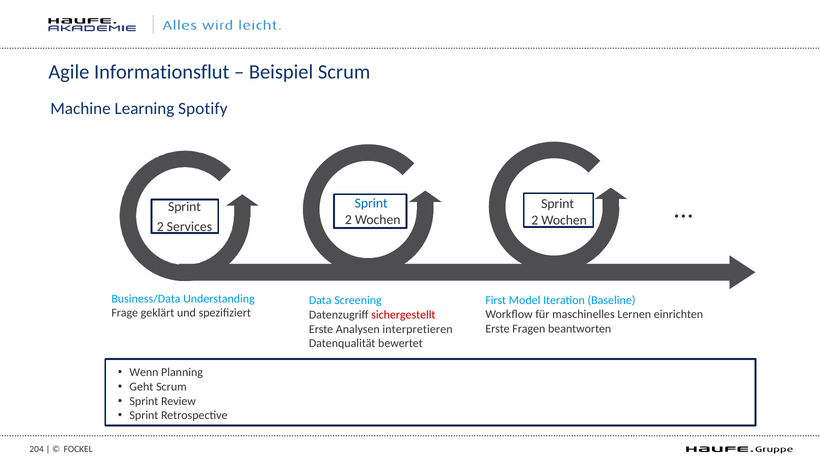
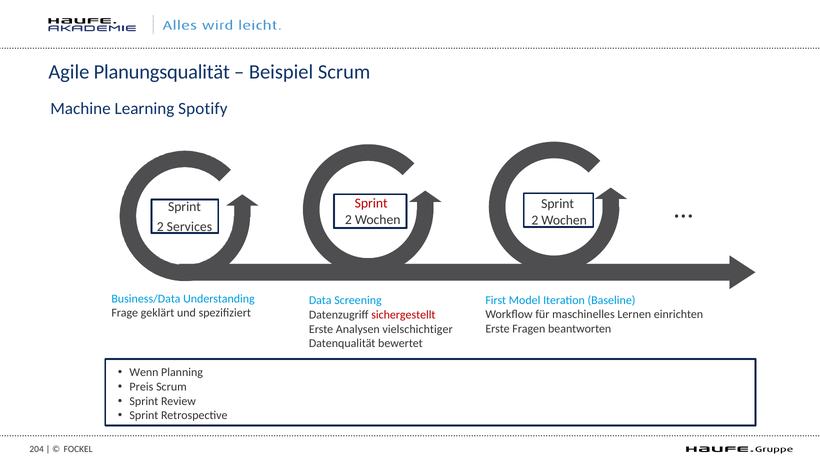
Informationsflut: Informationsflut -> Planungsqualität
Sprint at (371, 203) colour: blue -> red
interpretieren: interpretieren -> vielschichtiger
Geht: Geht -> Preis
